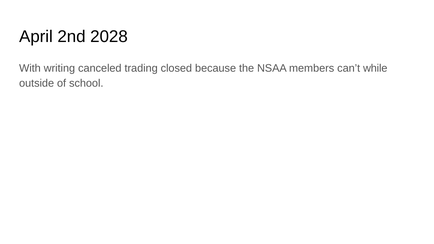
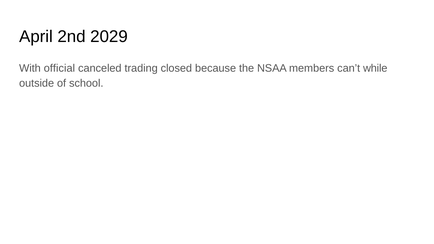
2028: 2028 -> 2029
writing: writing -> official
